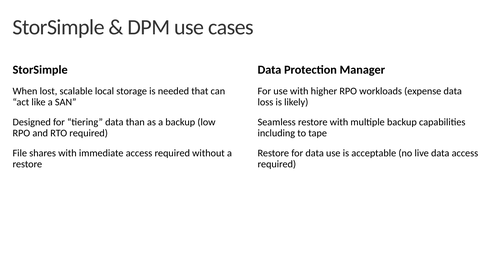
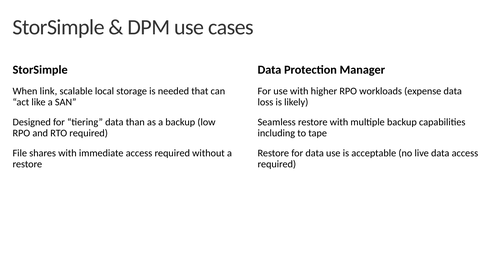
lost: lost -> link
